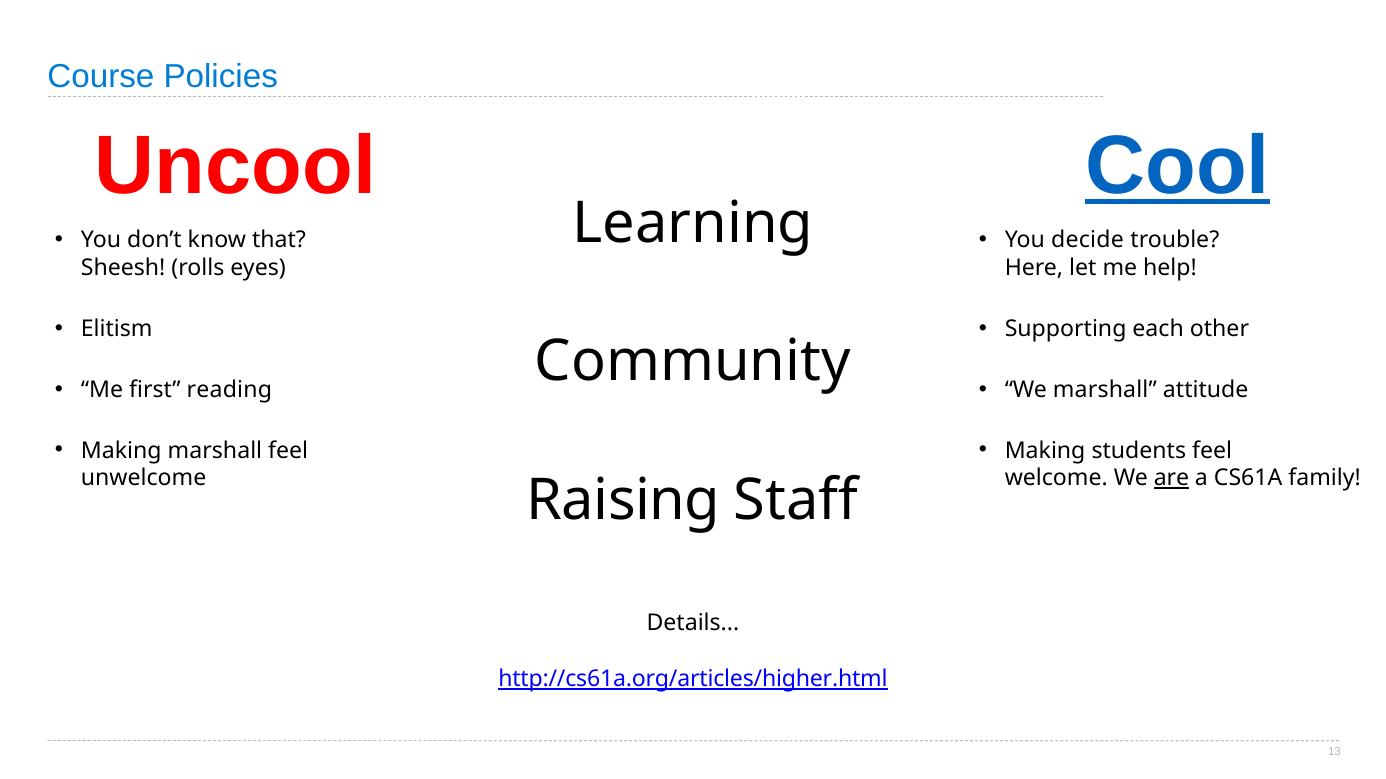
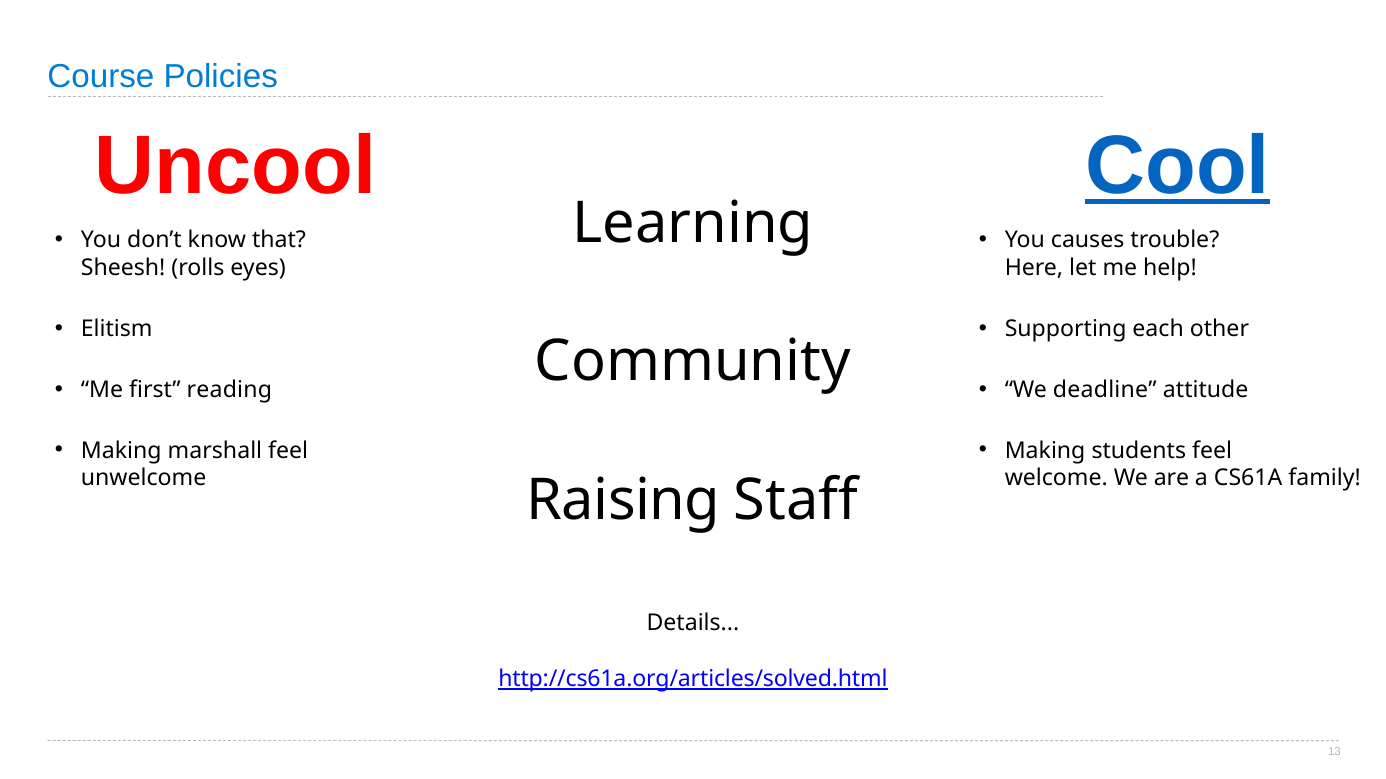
decide: decide -> causes
We marshall: marshall -> deadline
are underline: present -> none
http://cs61a.org/articles/higher.html: http://cs61a.org/articles/higher.html -> http://cs61a.org/articles/solved.html
